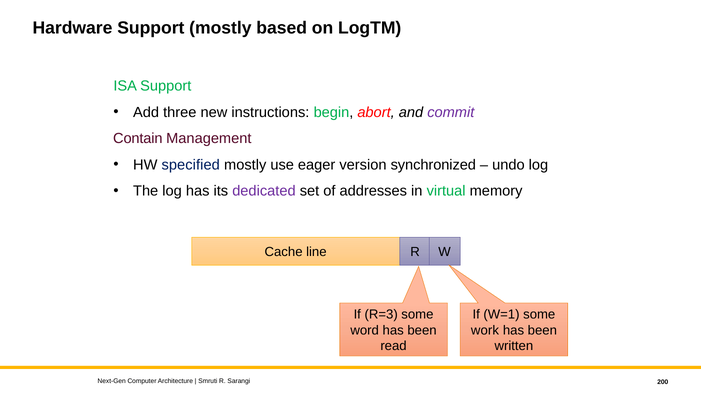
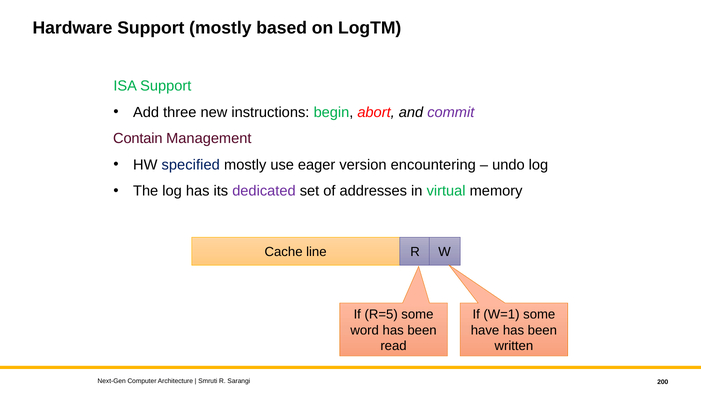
synchronized: synchronized -> encountering
R=3: R=3 -> R=5
work: work -> have
